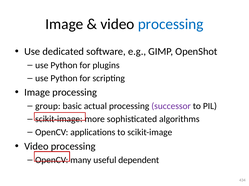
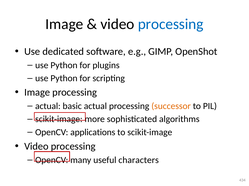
group at (48, 106): group -> actual
successor colour: purple -> orange
dependent: dependent -> characters
